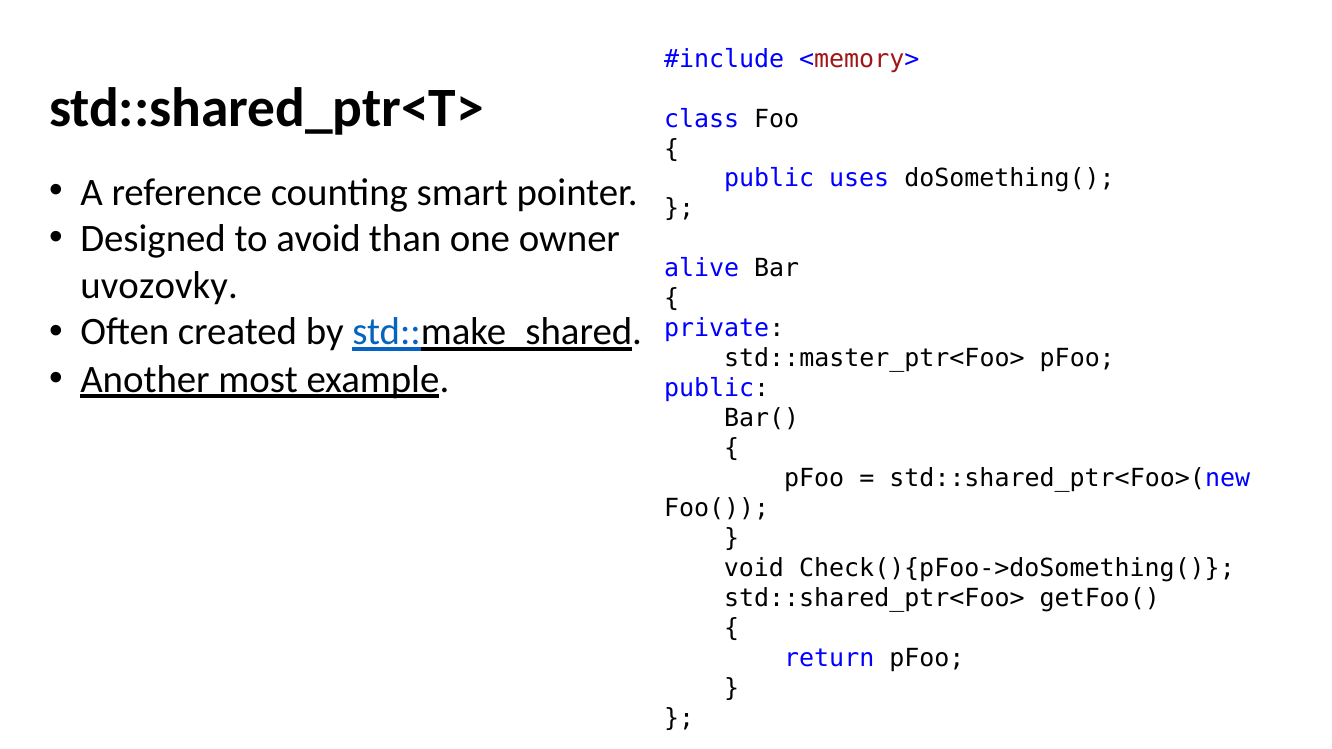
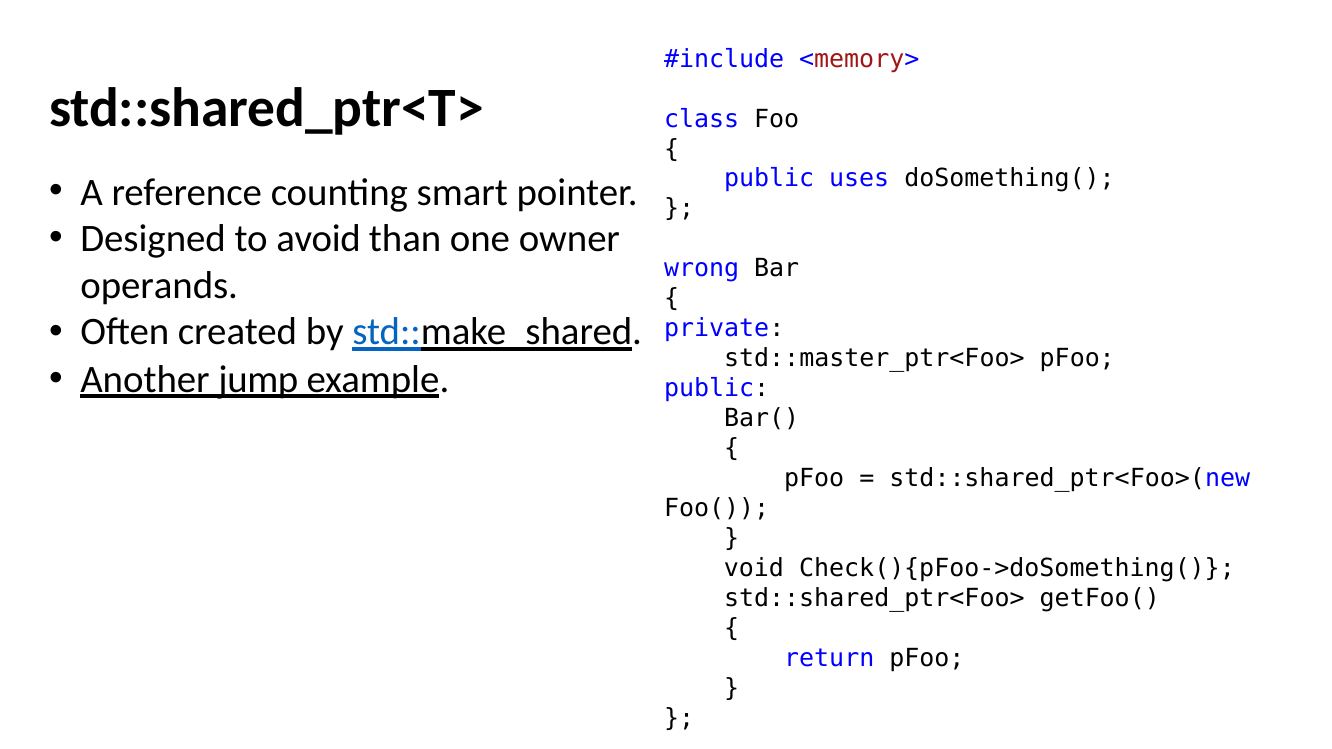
alive: alive -> wrong
uvozovky: uvozovky -> operands
most: most -> jump
